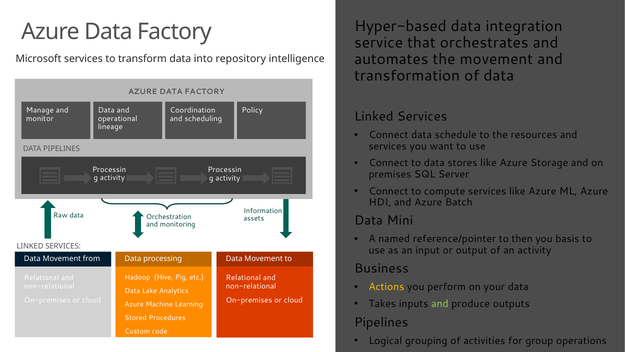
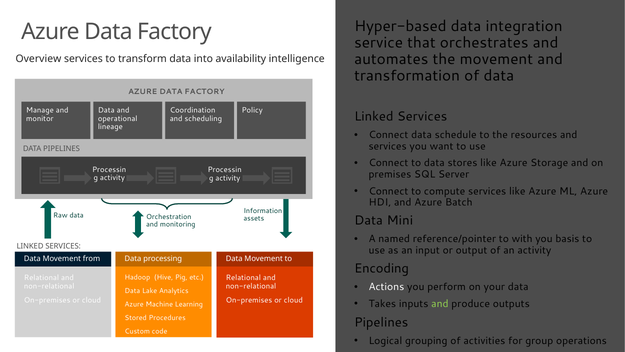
Microsoft: Microsoft -> Overview
repository: repository -> availability
then: then -> with
Business: Business -> Encoding
Actions colour: yellow -> white
